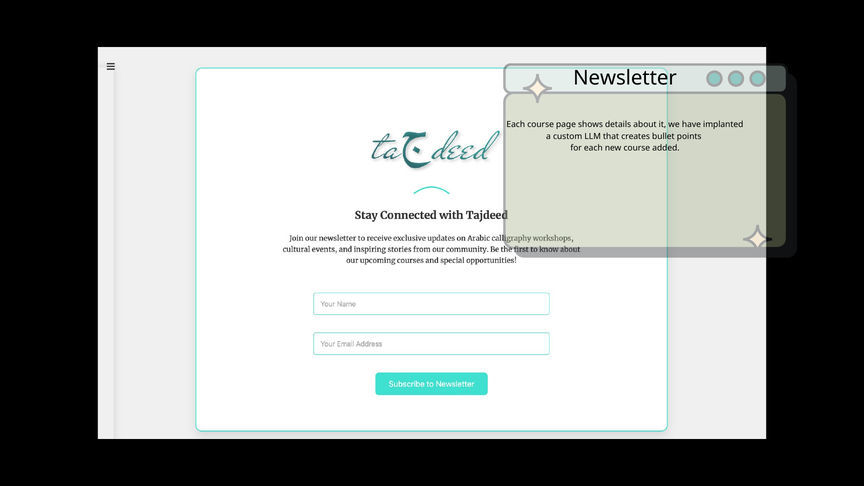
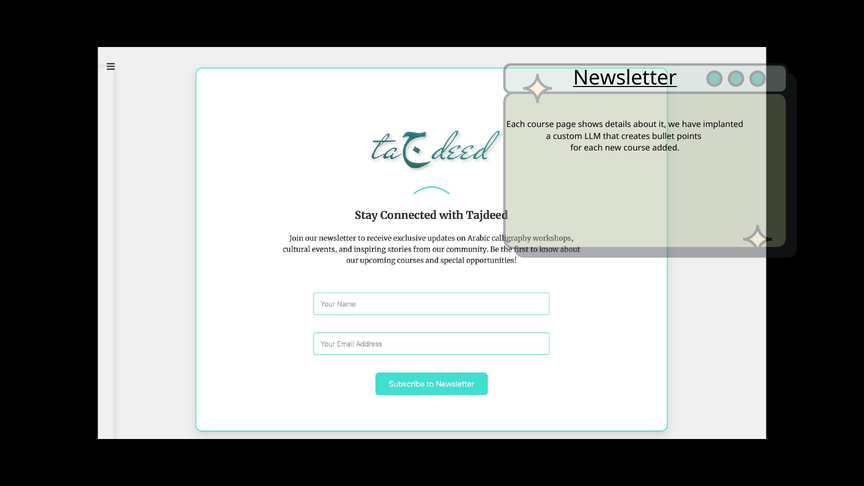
Newsletter underline: none -> present
